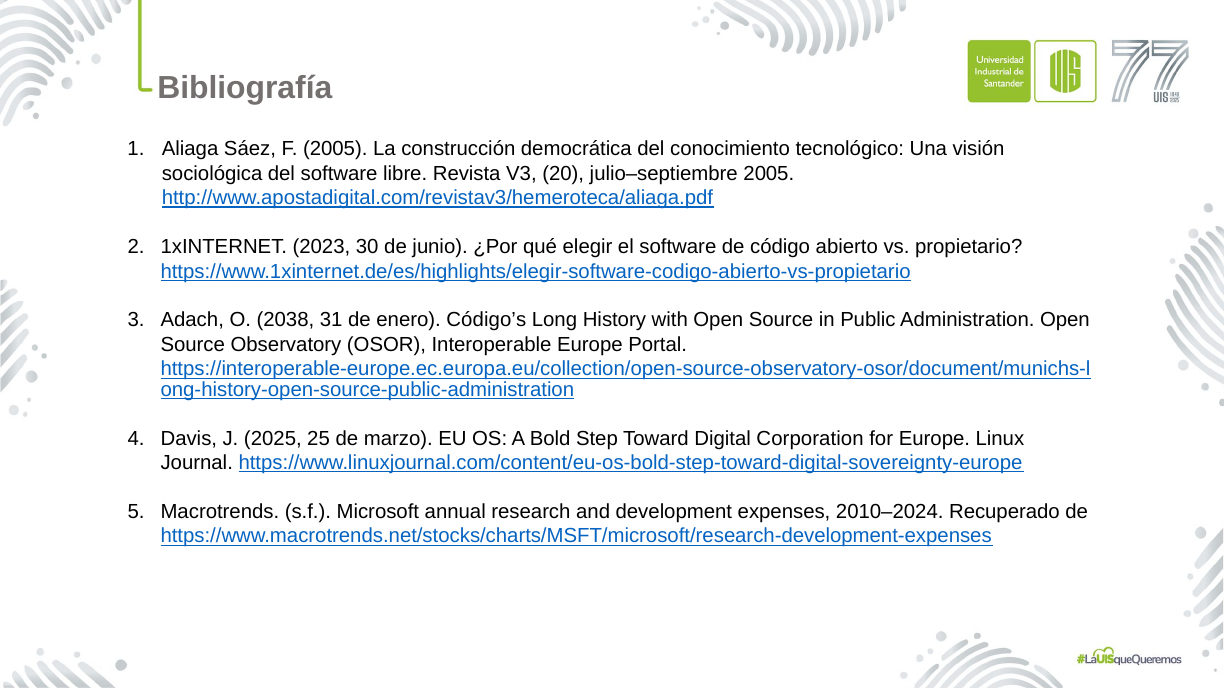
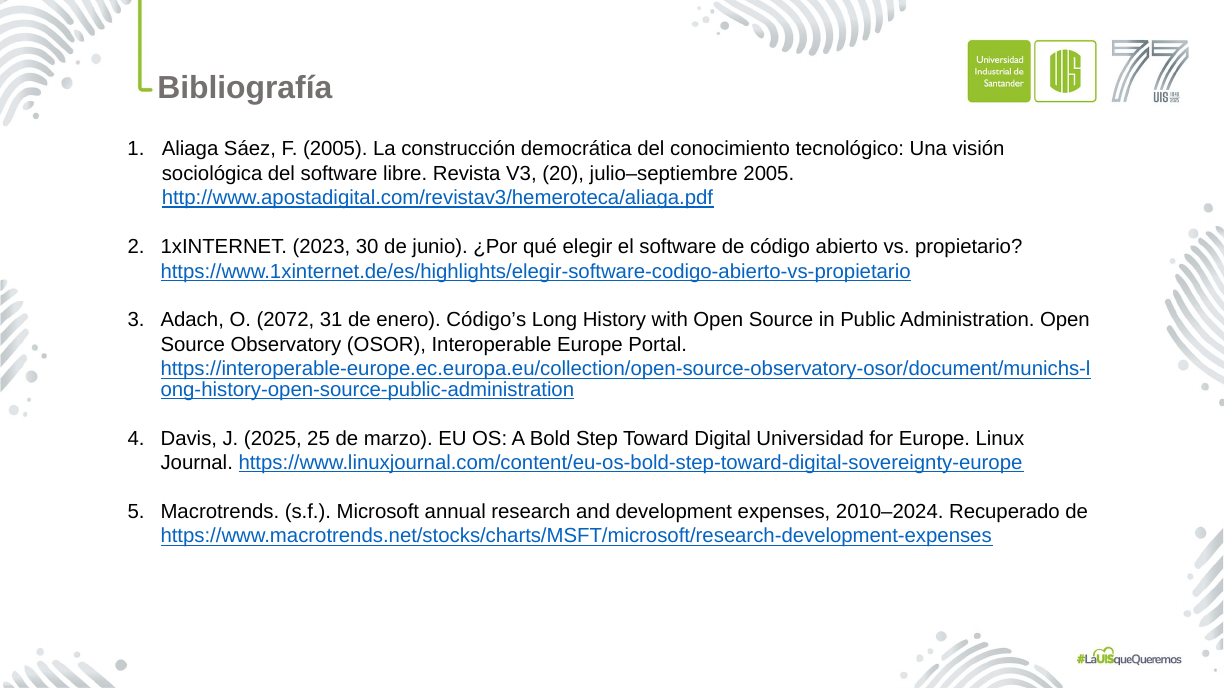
2038: 2038 -> 2072
Corporation: Corporation -> Universidad
